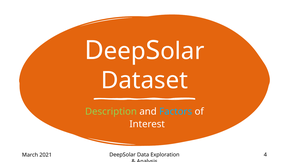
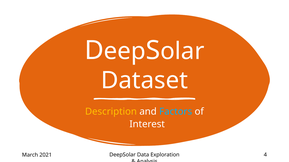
Description colour: light green -> yellow
